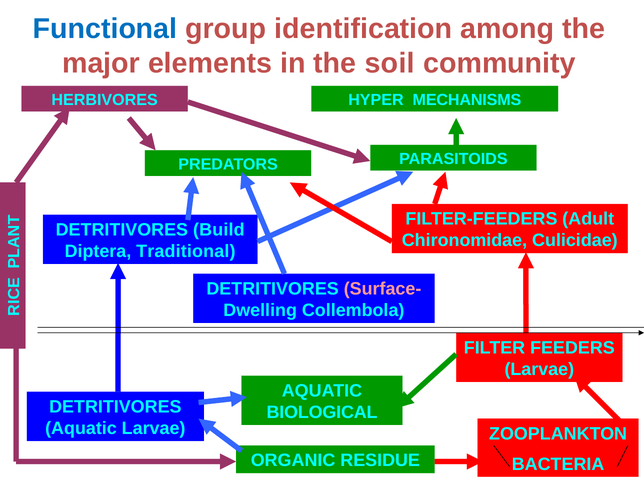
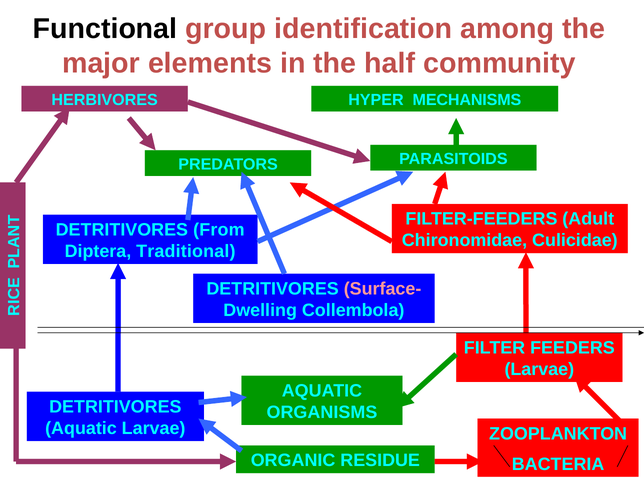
Functional colour: blue -> black
soil: soil -> half
Build: Build -> From
BIOLOGICAL: BIOLOGICAL -> ORGANISMS
